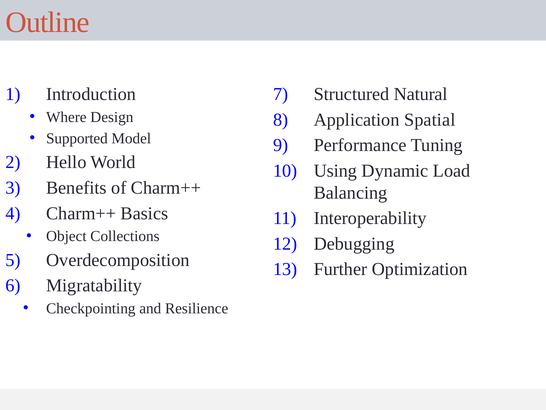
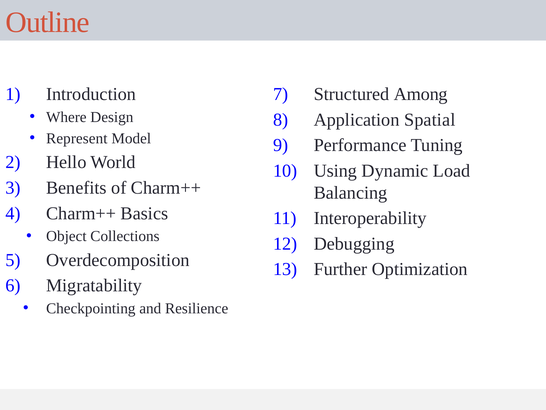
Natural: Natural -> Among
Supported: Supported -> Represent
